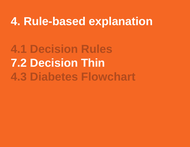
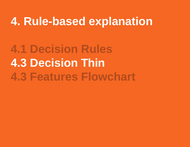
7.2 at (19, 63): 7.2 -> 4.3
Diabetes: Diabetes -> Features
